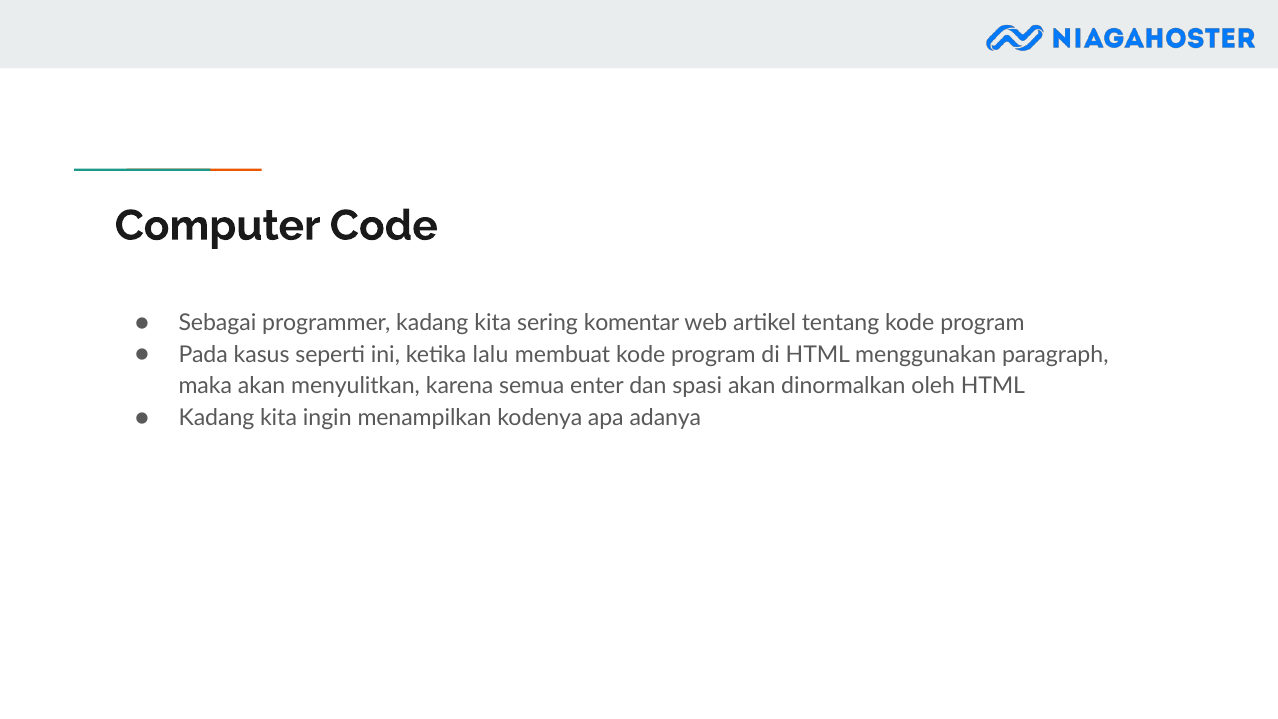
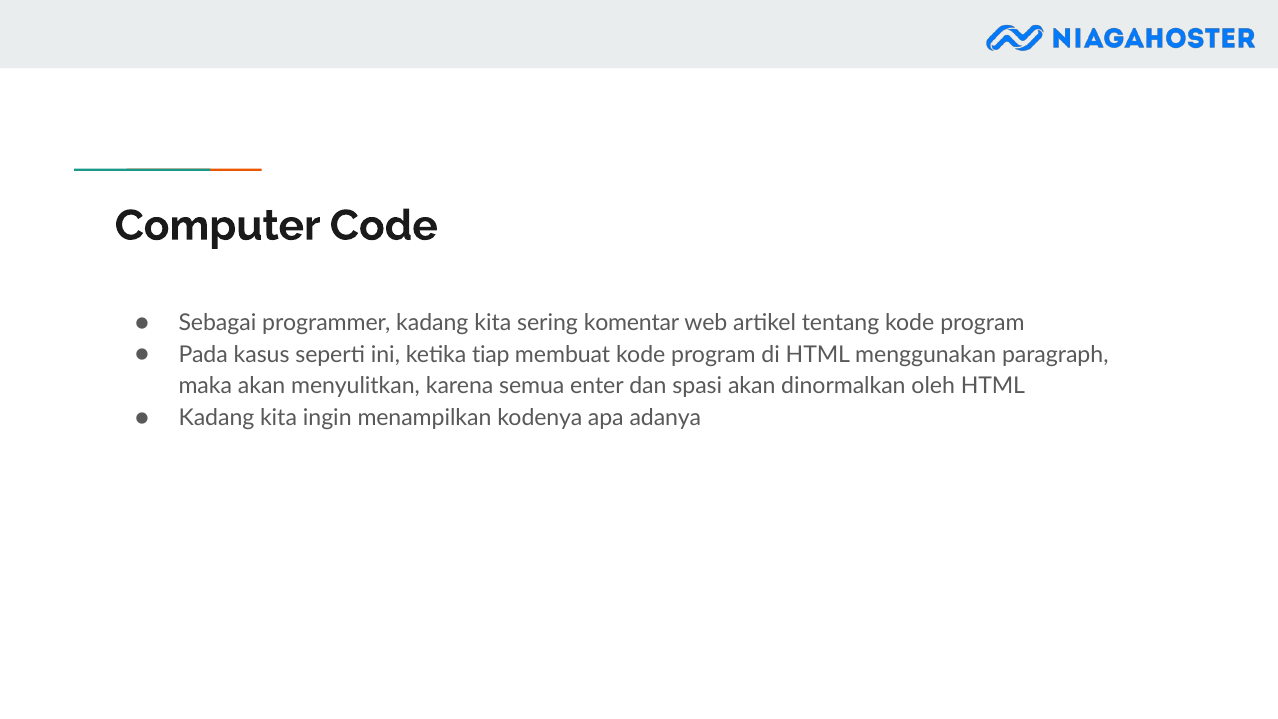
lalu: lalu -> tiap
